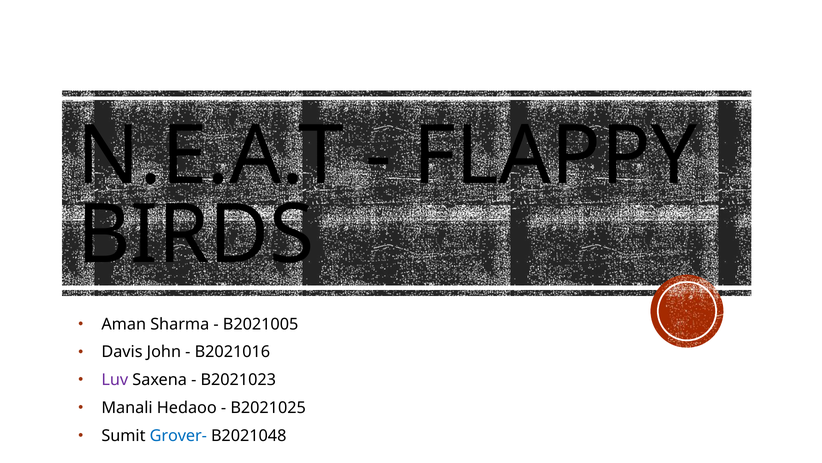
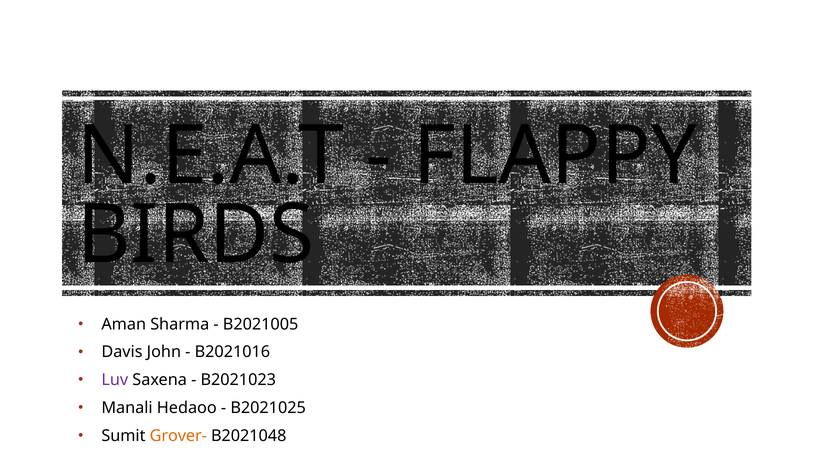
Grover- colour: blue -> orange
